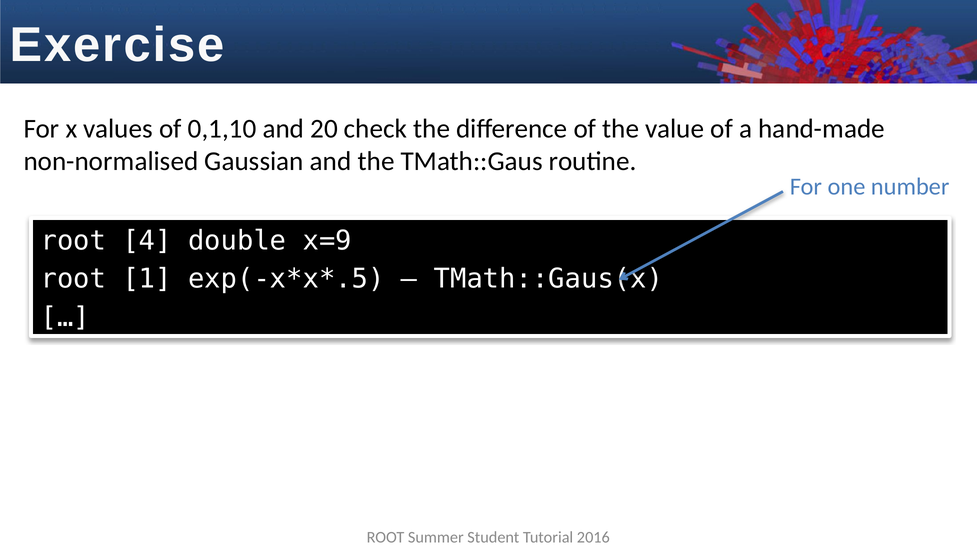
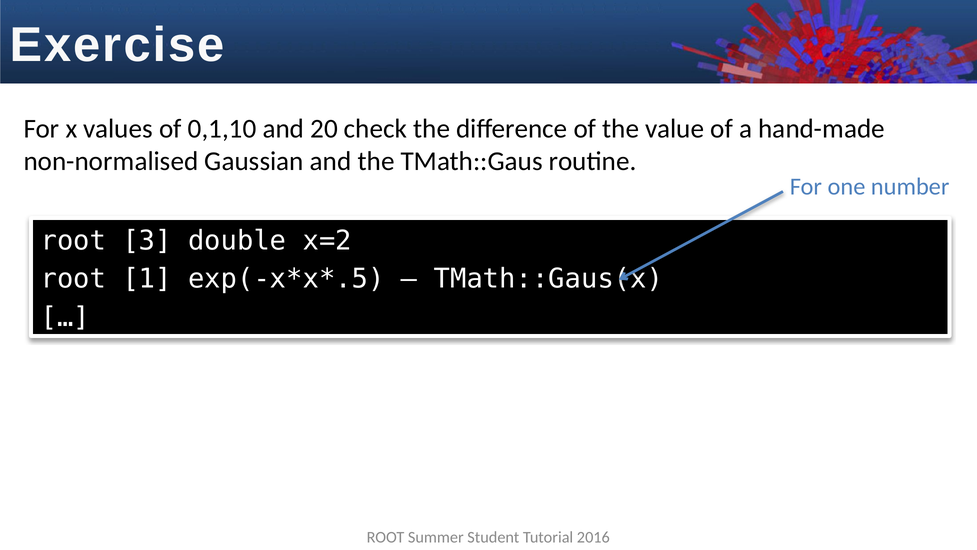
4: 4 -> 3
x=9: x=9 -> x=2
